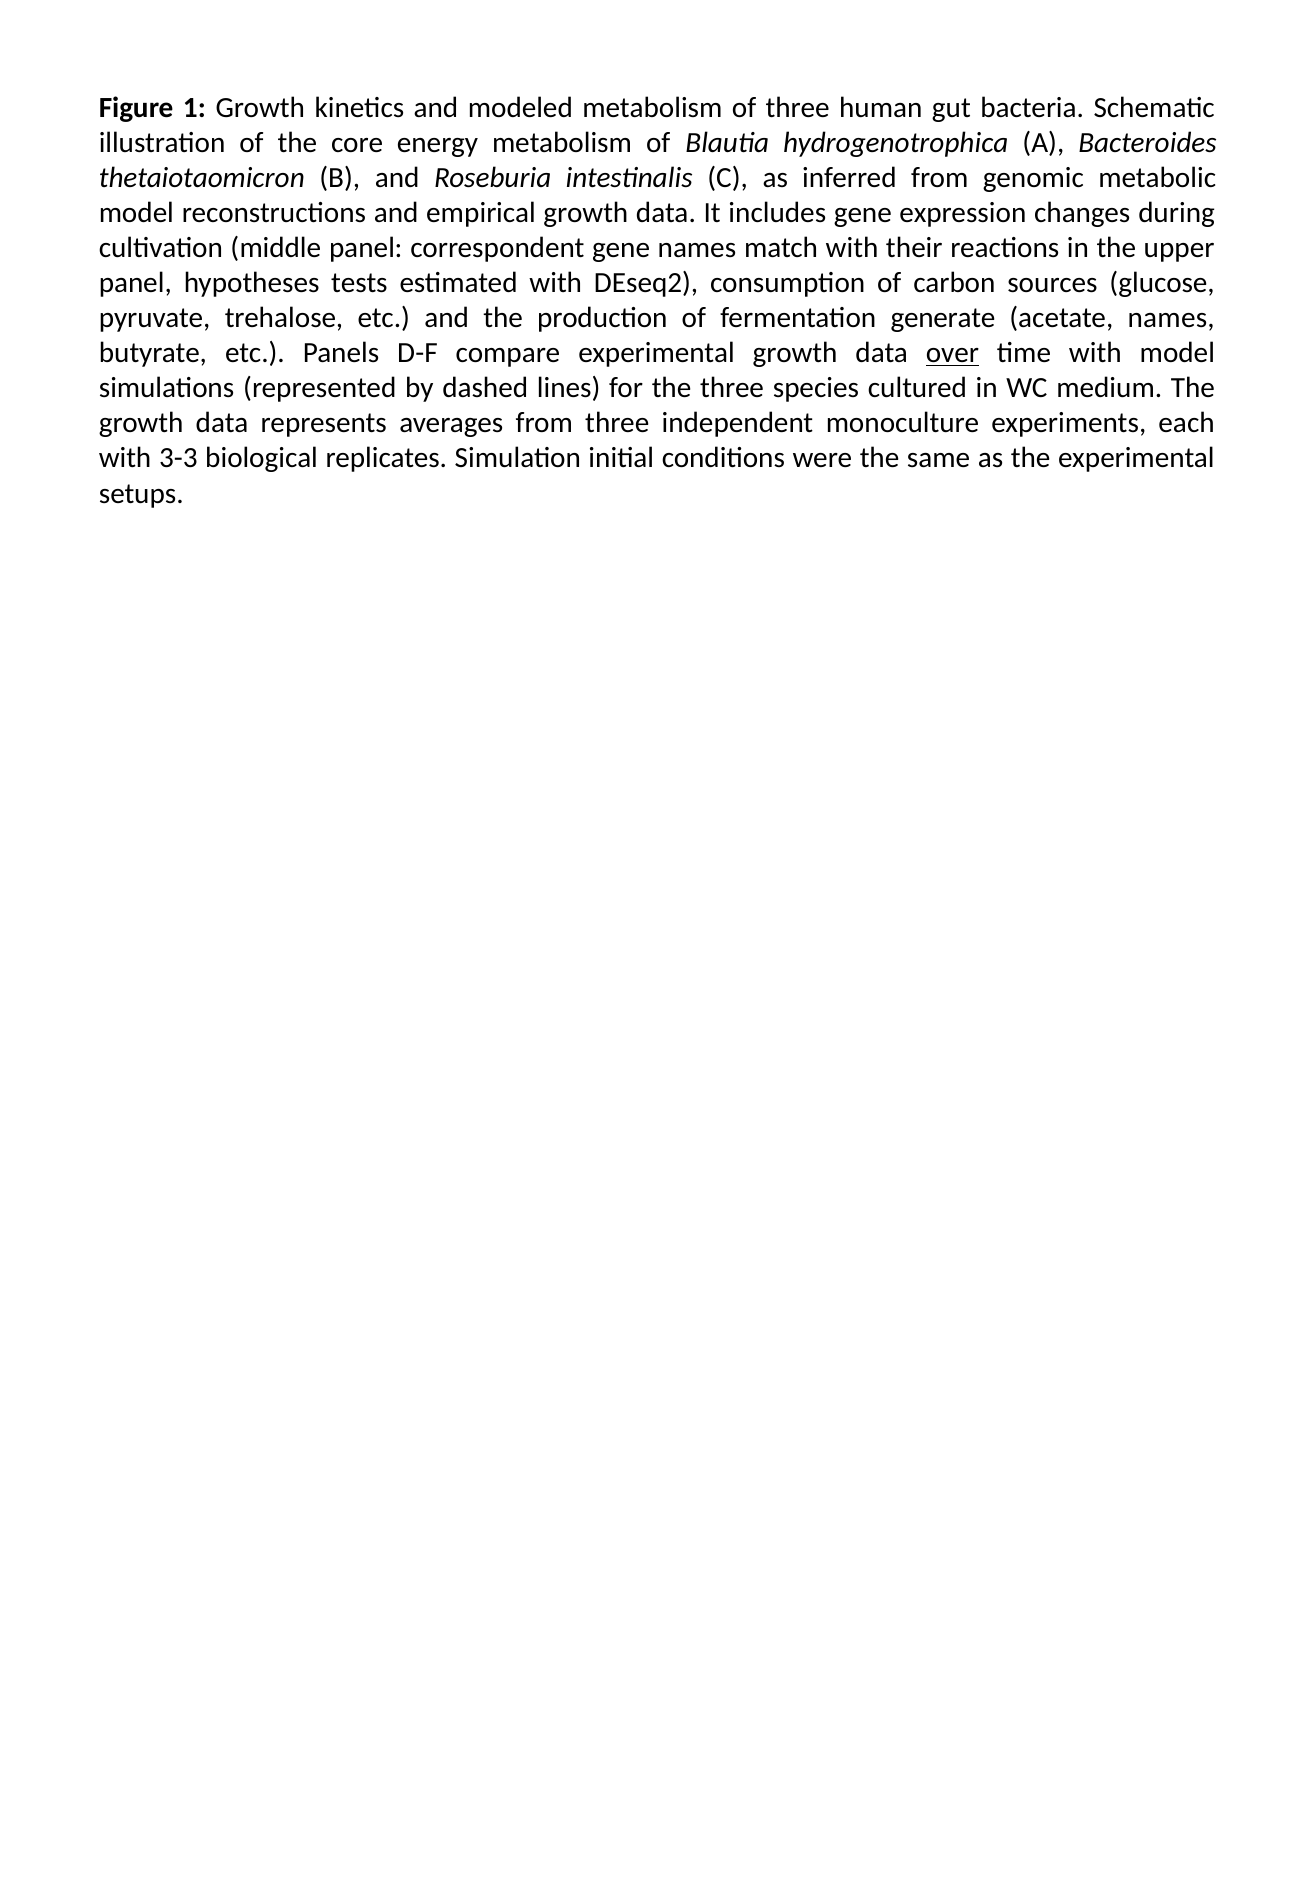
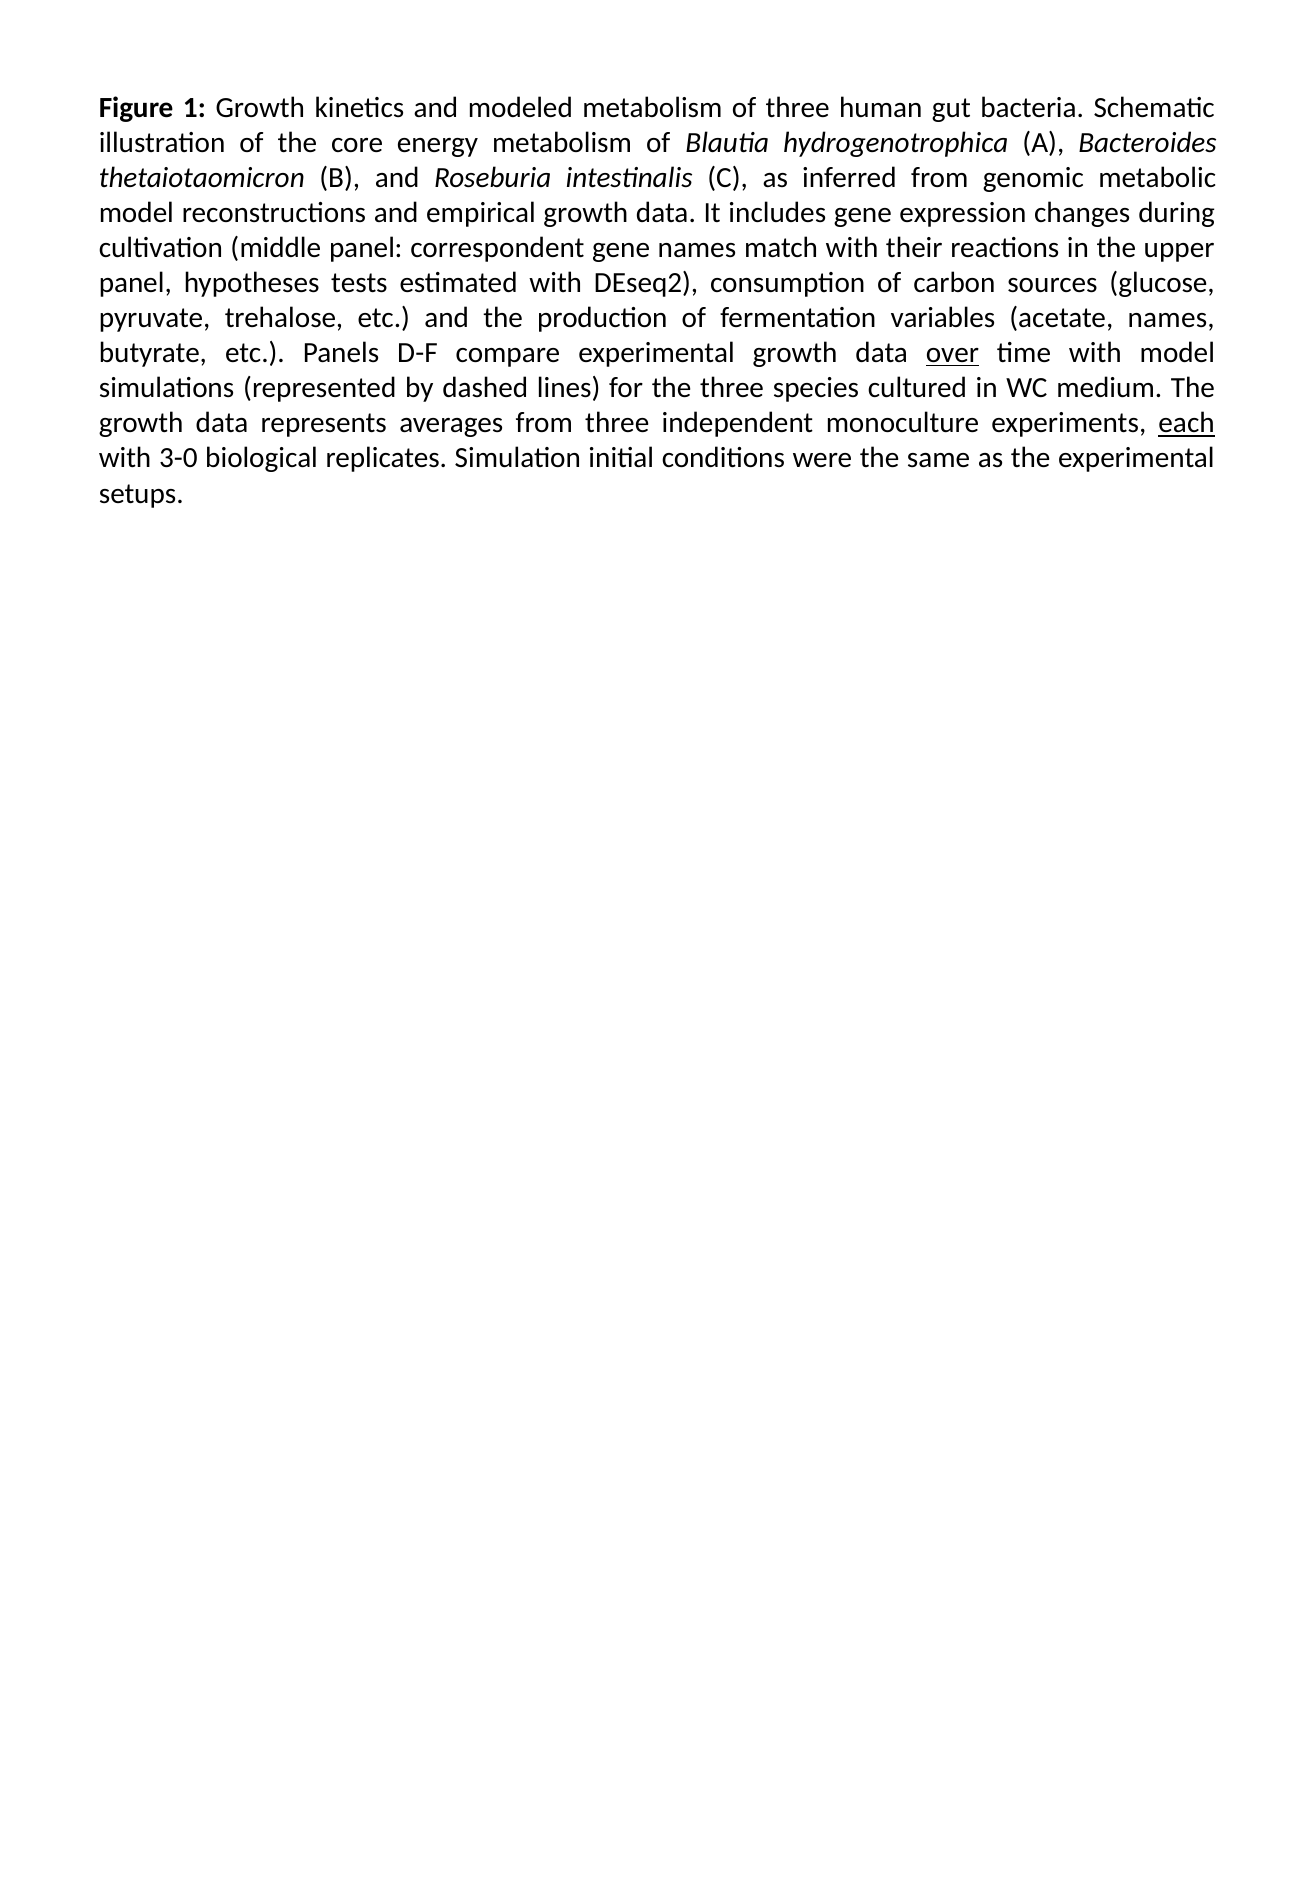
generate: generate -> variables
each underline: none -> present
3-3: 3-3 -> 3-0
